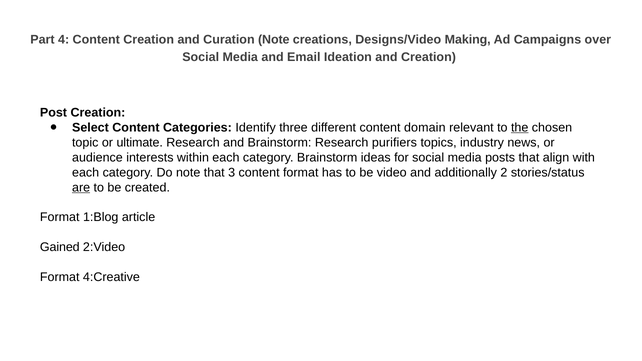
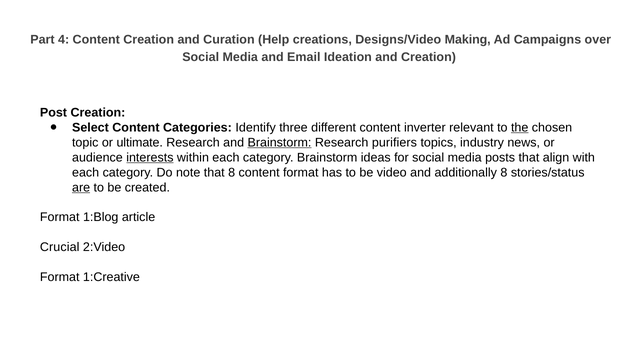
Curation Note: Note -> Help
domain: domain -> inverter
Brainstorm at (280, 143) underline: none -> present
interests underline: none -> present
that 3: 3 -> 8
additionally 2: 2 -> 8
Gained: Gained -> Crucial
4:Creative: 4:Creative -> 1:Creative
